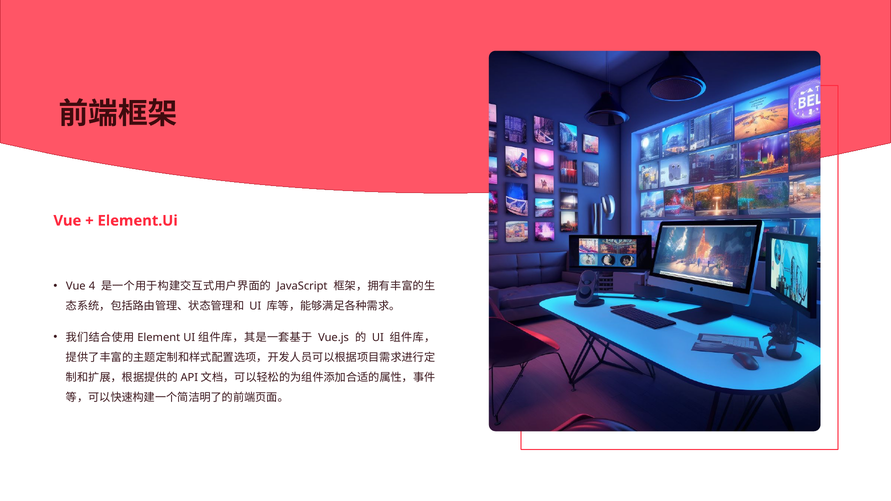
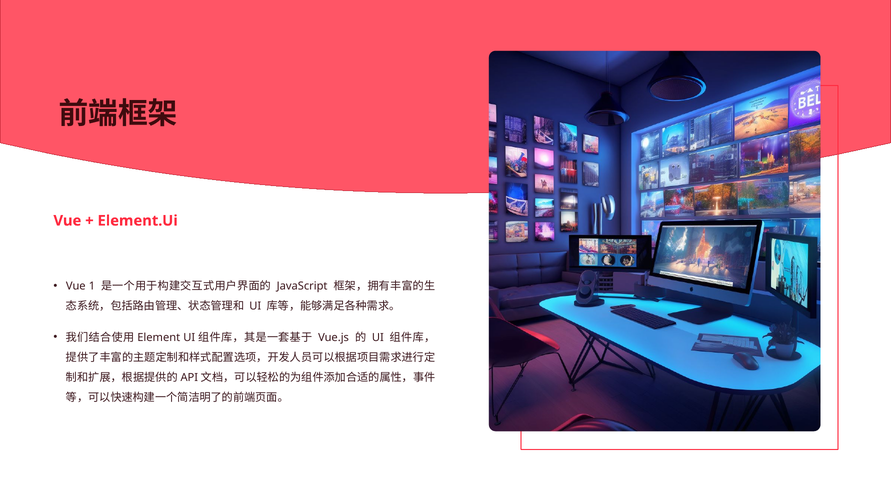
4: 4 -> 1
